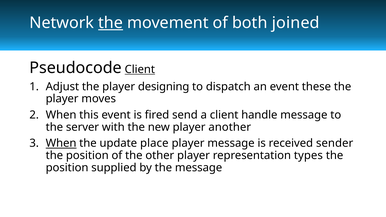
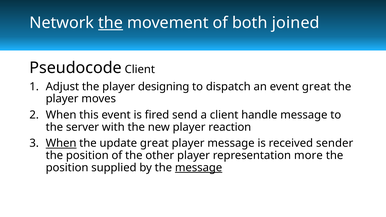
Client at (140, 69) underline: present -> none
event these: these -> great
another: another -> reaction
update place: place -> great
types: types -> more
message at (199, 168) underline: none -> present
